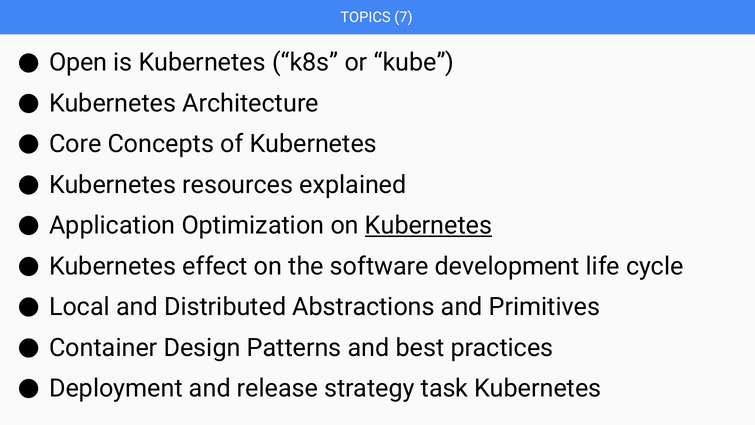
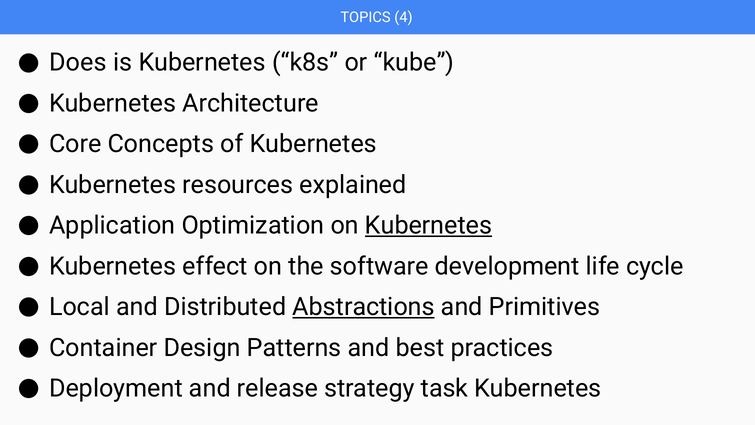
7: 7 -> 4
Open: Open -> Does
Abstractions underline: none -> present
